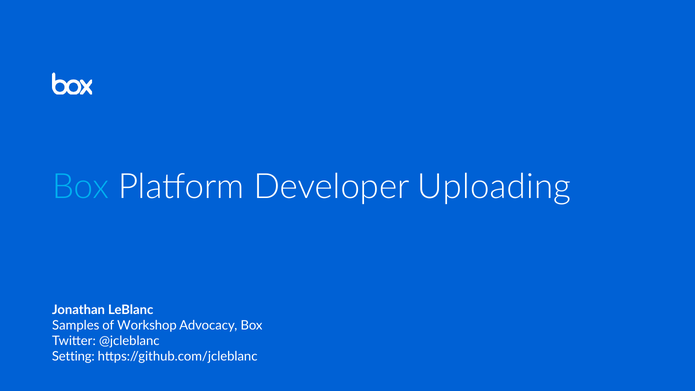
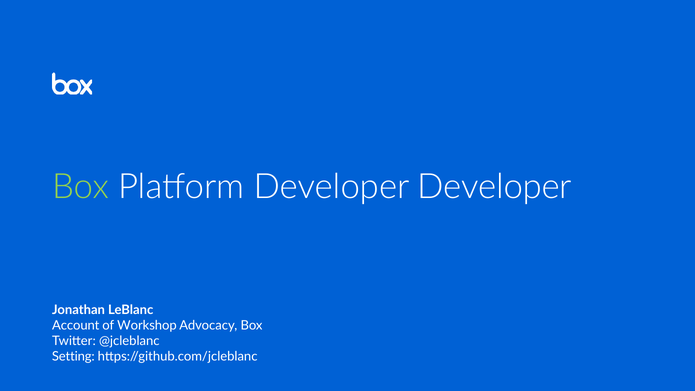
Box at (81, 187) colour: light blue -> light green
Developer Uploading: Uploading -> Developer
Samples: Samples -> Account
